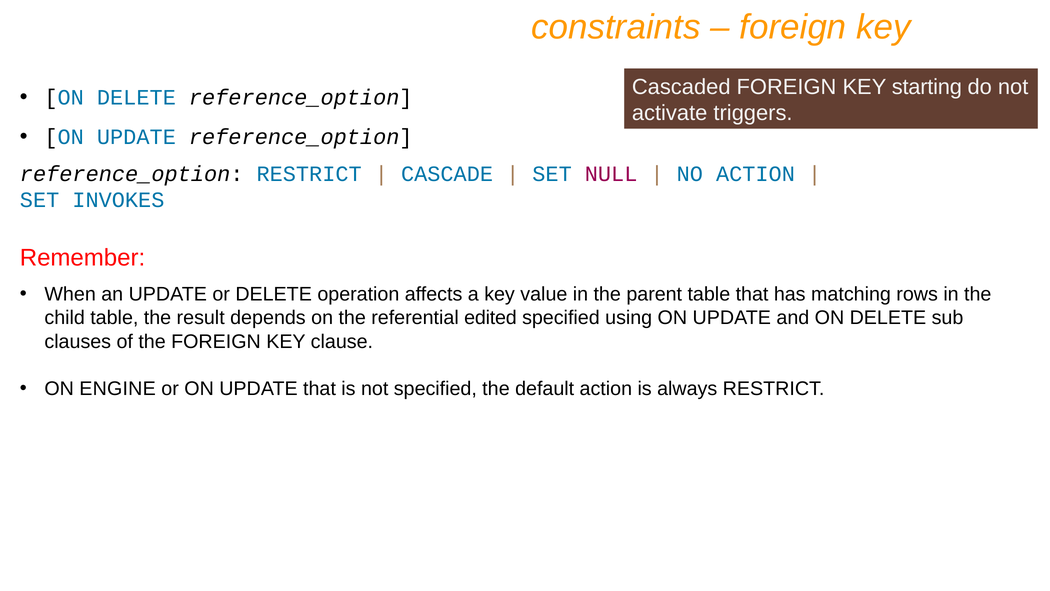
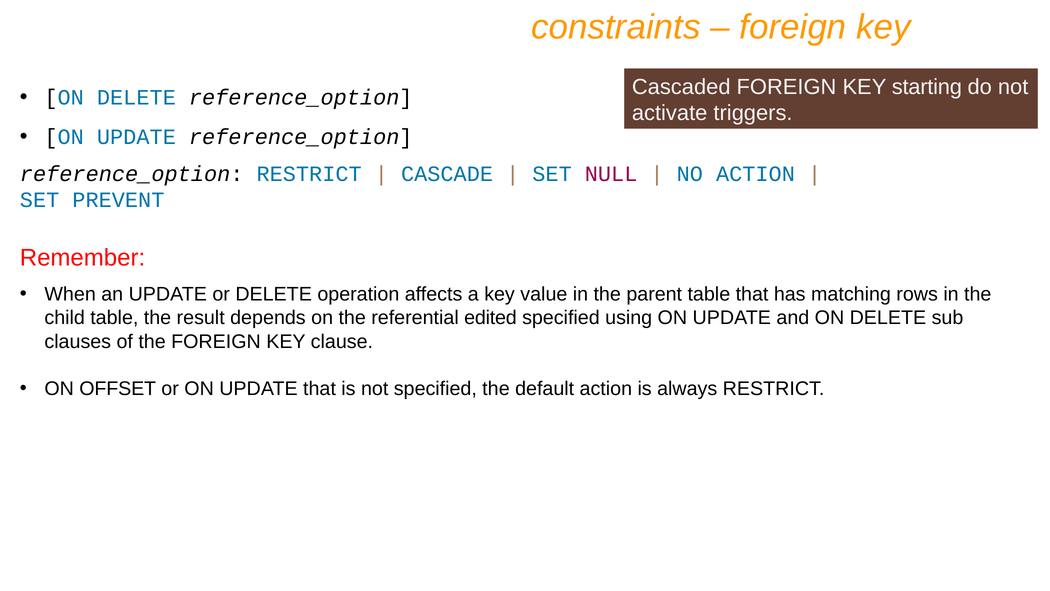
INVOKES: INVOKES -> PREVENT
ENGINE: ENGINE -> OFFSET
